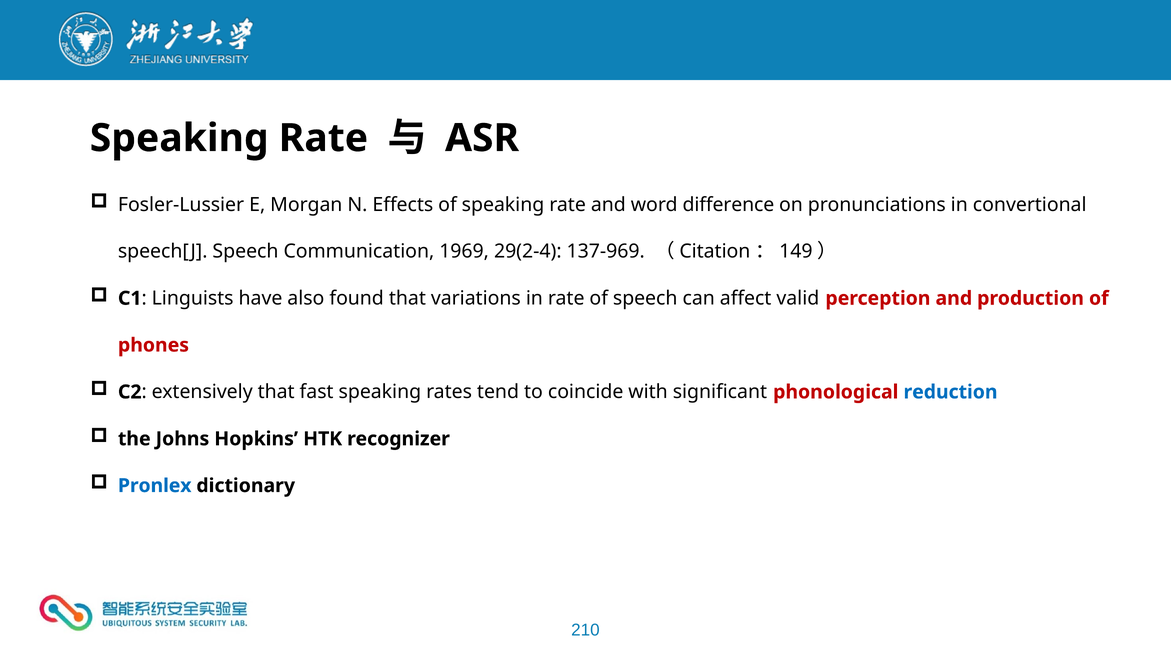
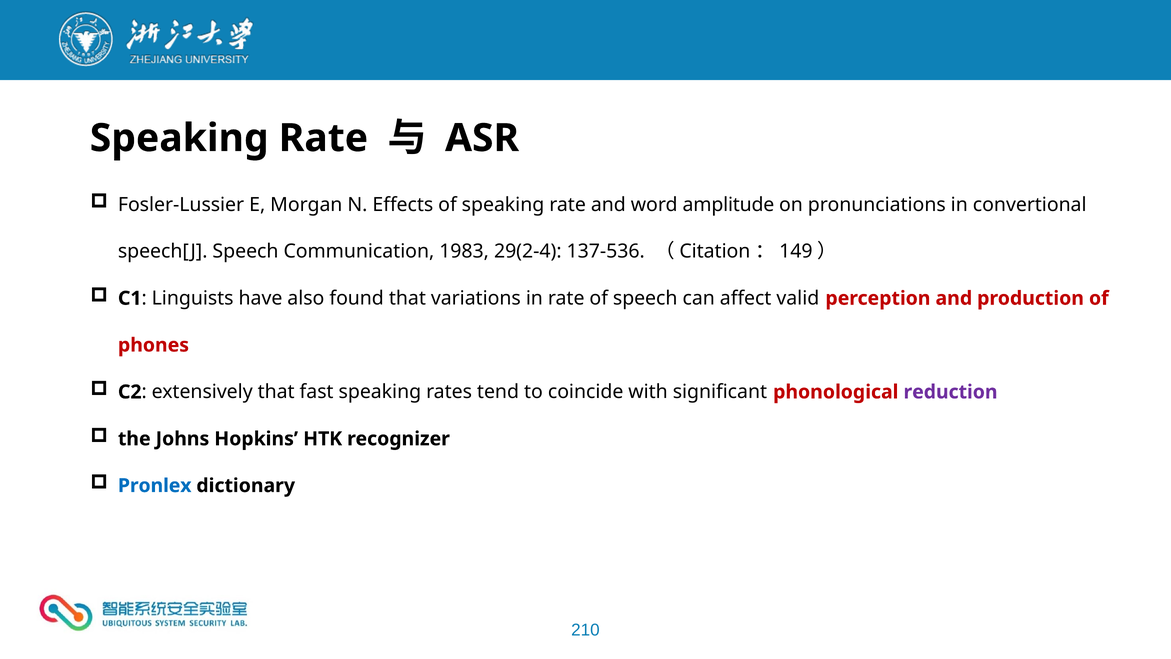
difference: difference -> amplitude
1969: 1969 -> 1983
137-969: 137-969 -> 137-536
reduction colour: blue -> purple
